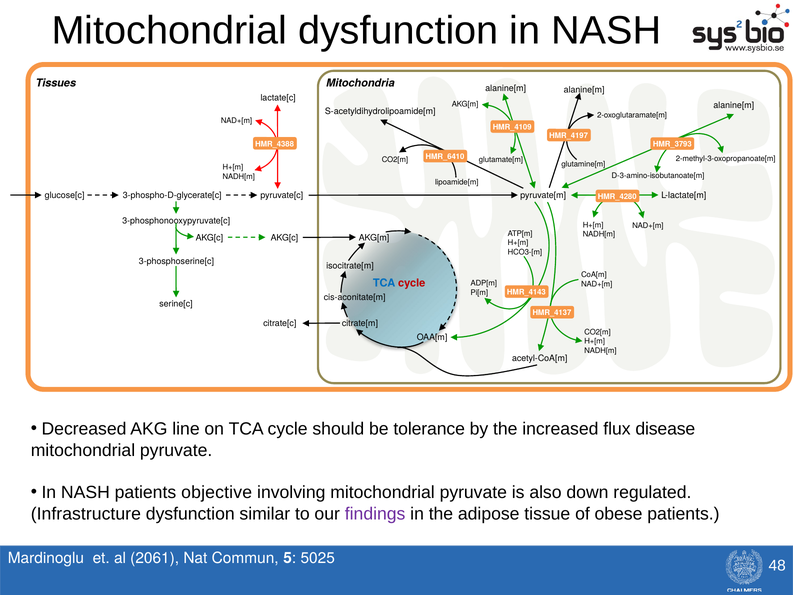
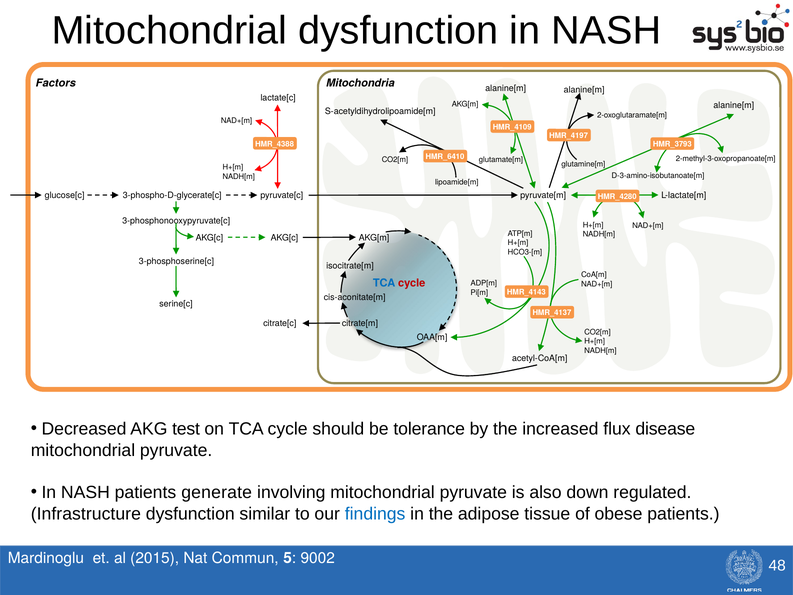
Tissues: Tissues -> Factors
line: line -> test
objective: objective -> generate
findings colour: purple -> blue
2061: 2061 -> 2015
5025: 5025 -> 9002
